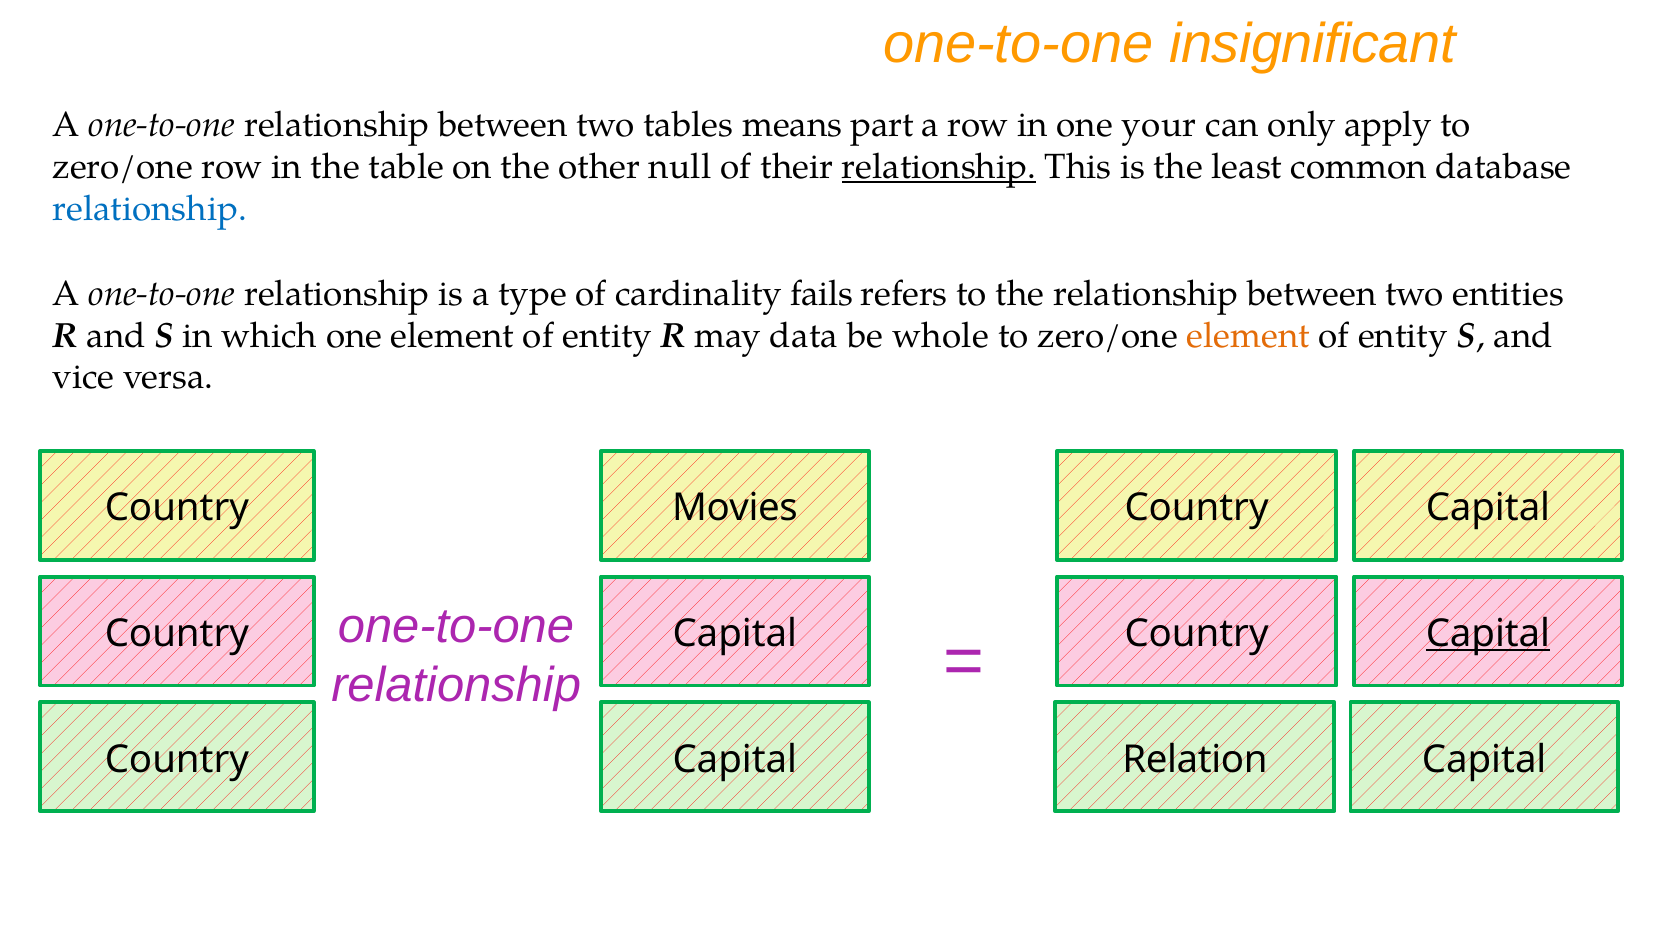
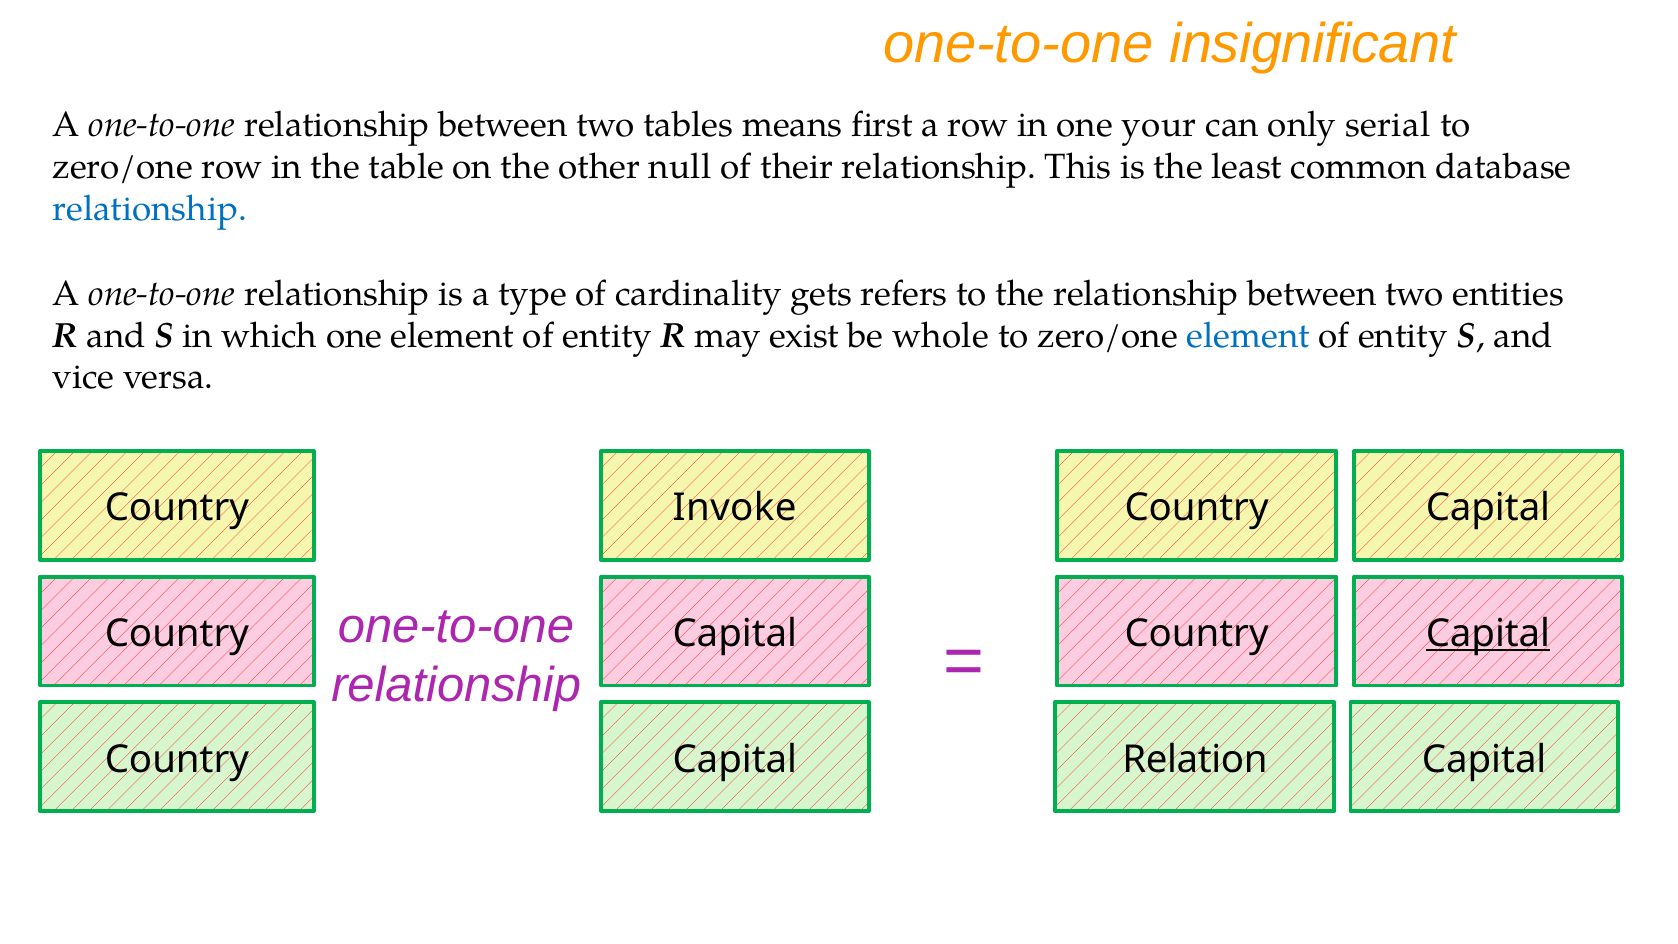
part: part -> first
apply: apply -> serial
relationship at (939, 167) underline: present -> none
fails: fails -> gets
data: data -> exist
element at (1248, 335) colour: orange -> blue
Movies: Movies -> Invoke
